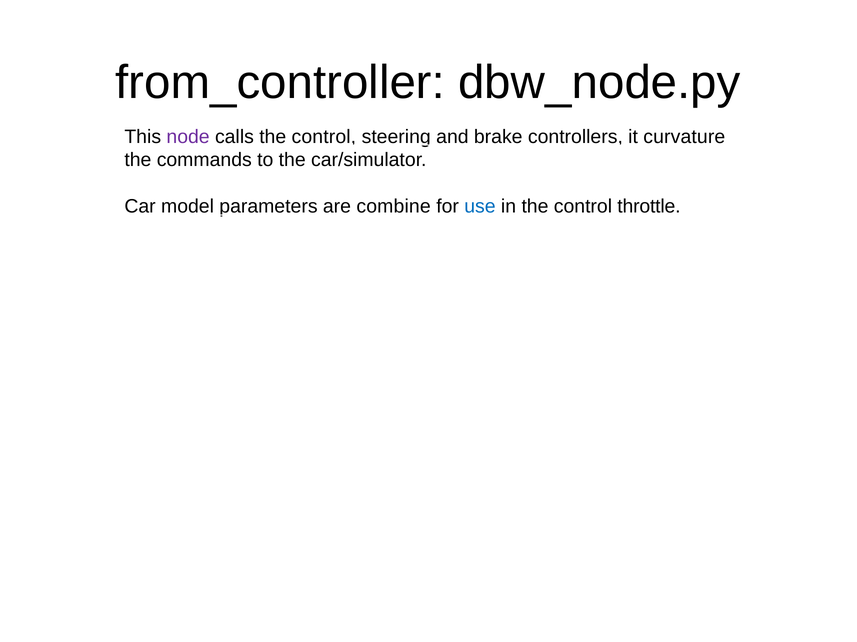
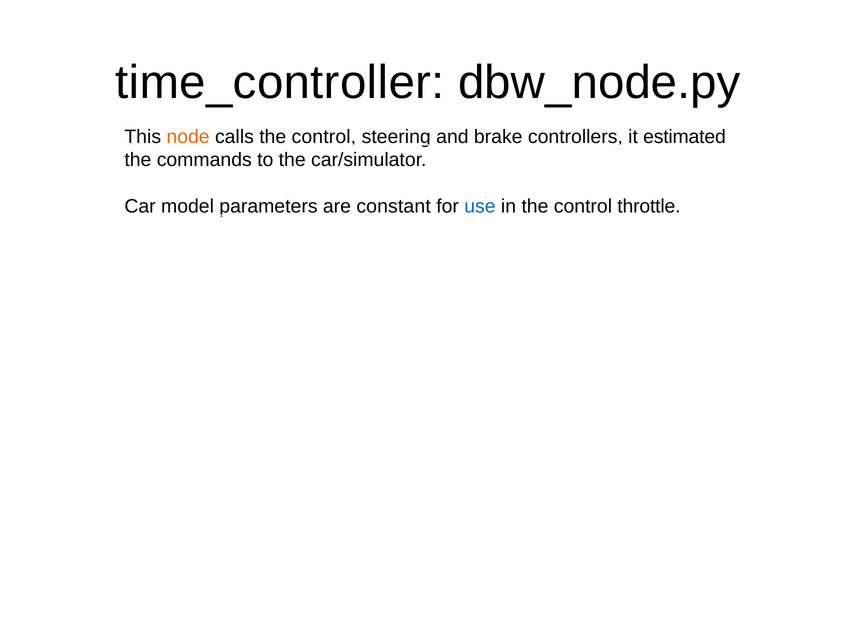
from_controller: from_controller -> time_controller
node colour: purple -> orange
curvature: curvature -> estimated
combine: combine -> constant
